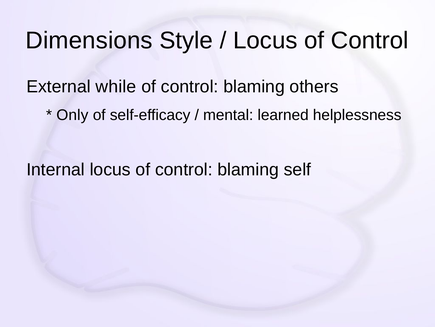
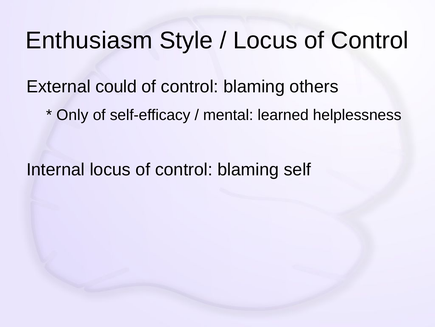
Dimensions: Dimensions -> Enthusiasm
while: while -> could
